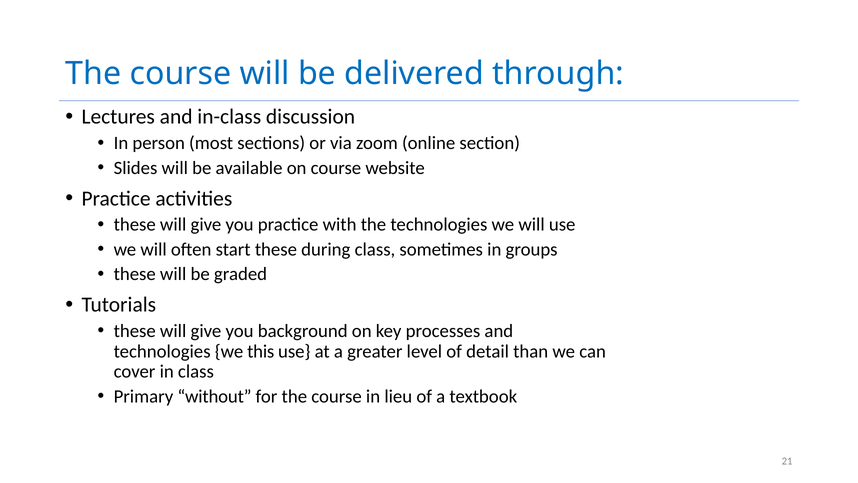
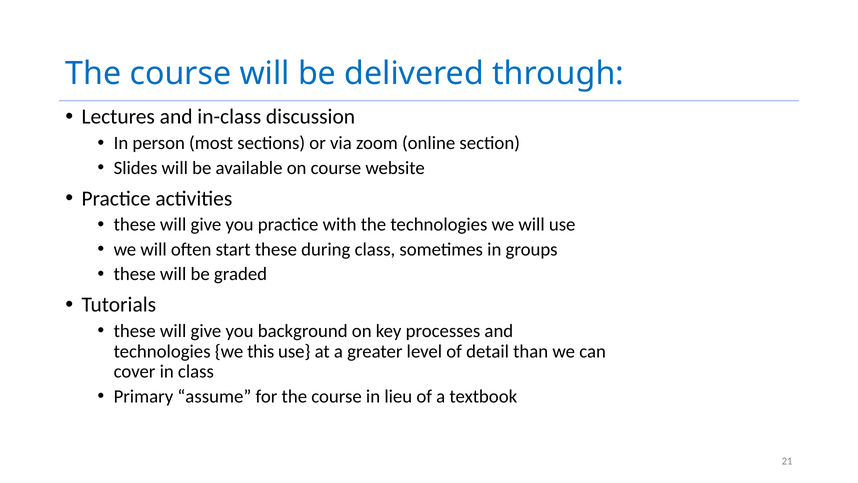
without: without -> assume
